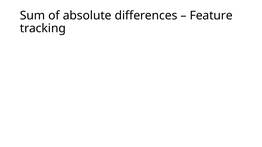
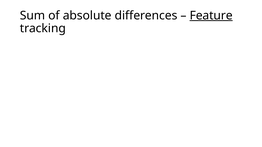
Feature underline: none -> present
